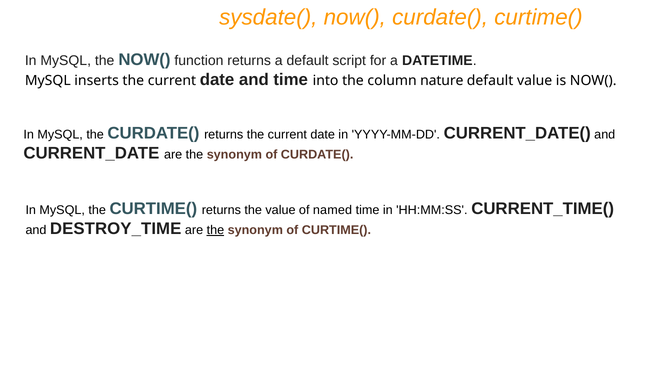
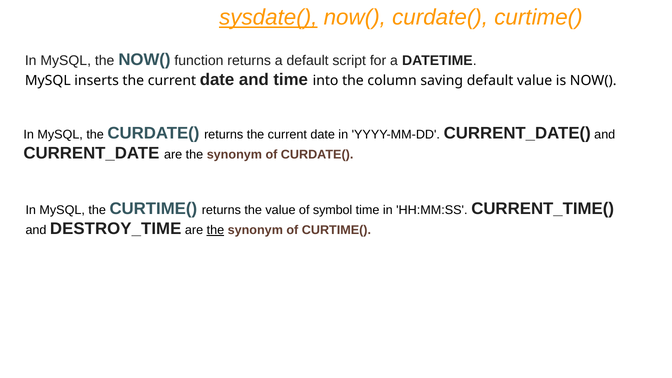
sysdate( underline: none -> present
nature: nature -> saving
named: named -> symbol
